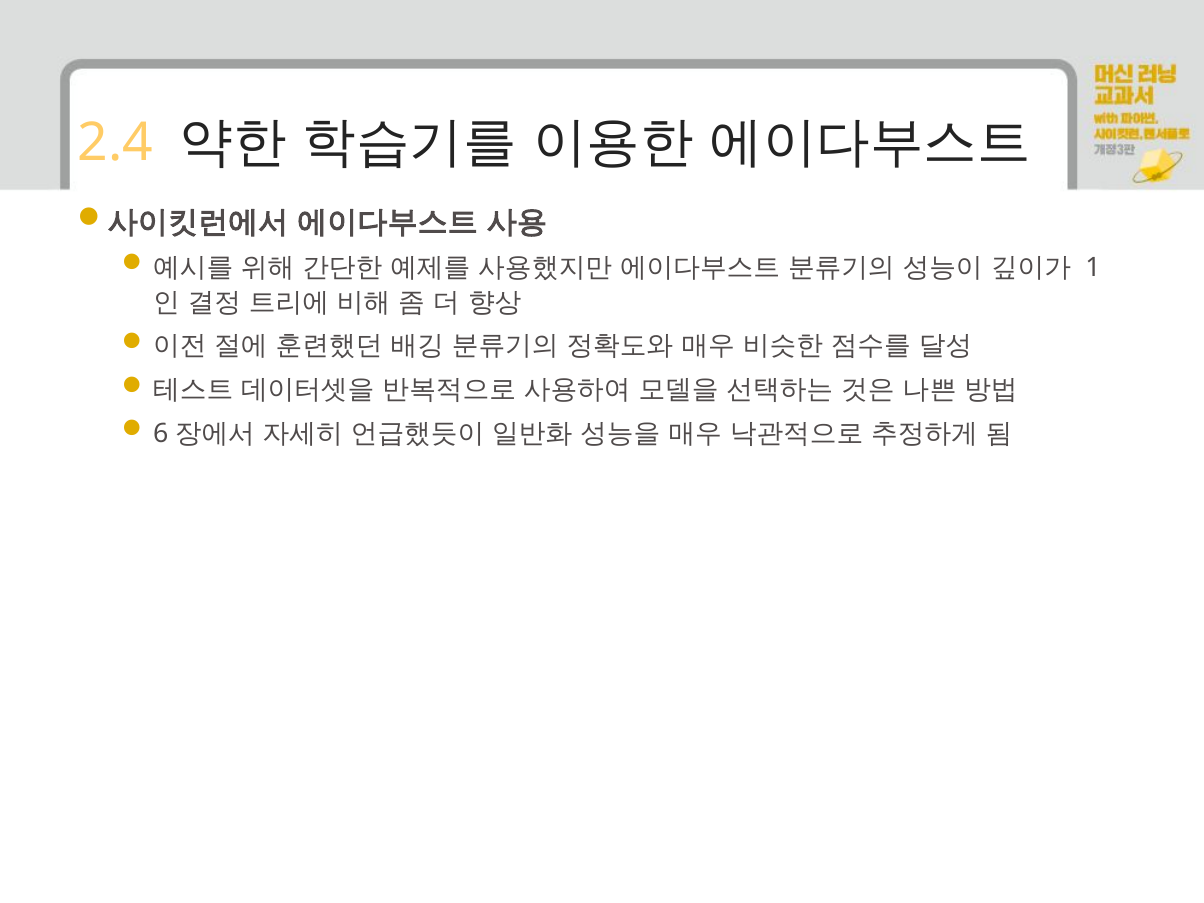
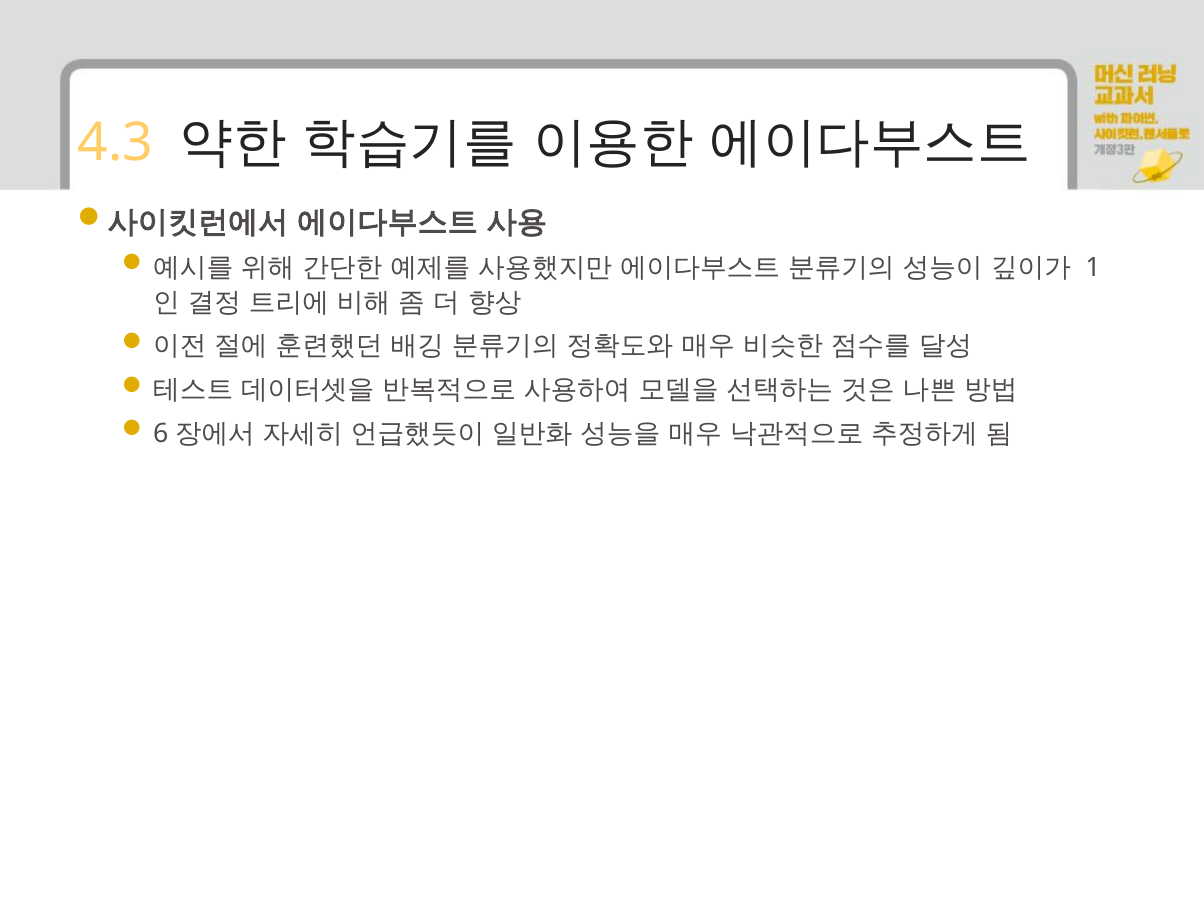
2.4: 2.4 -> 4.3
